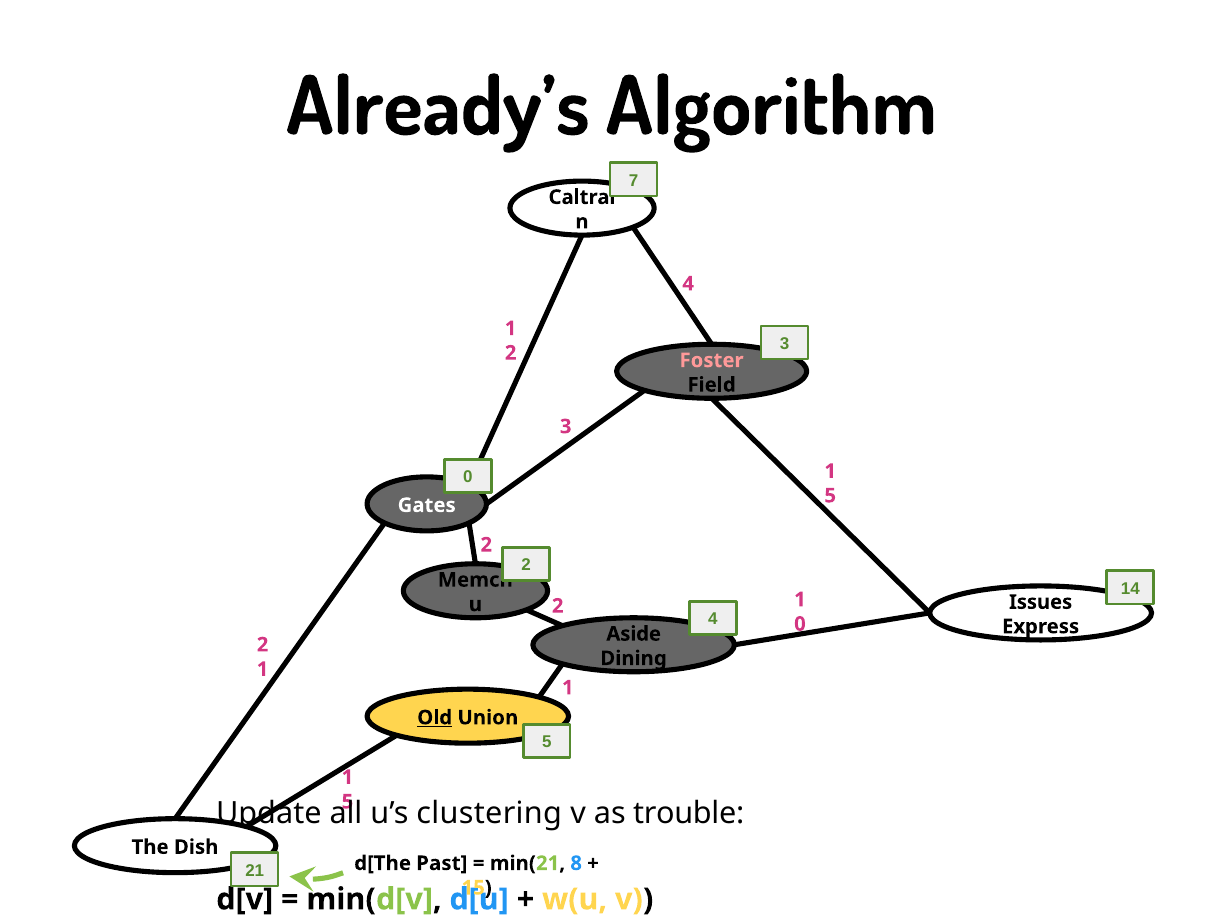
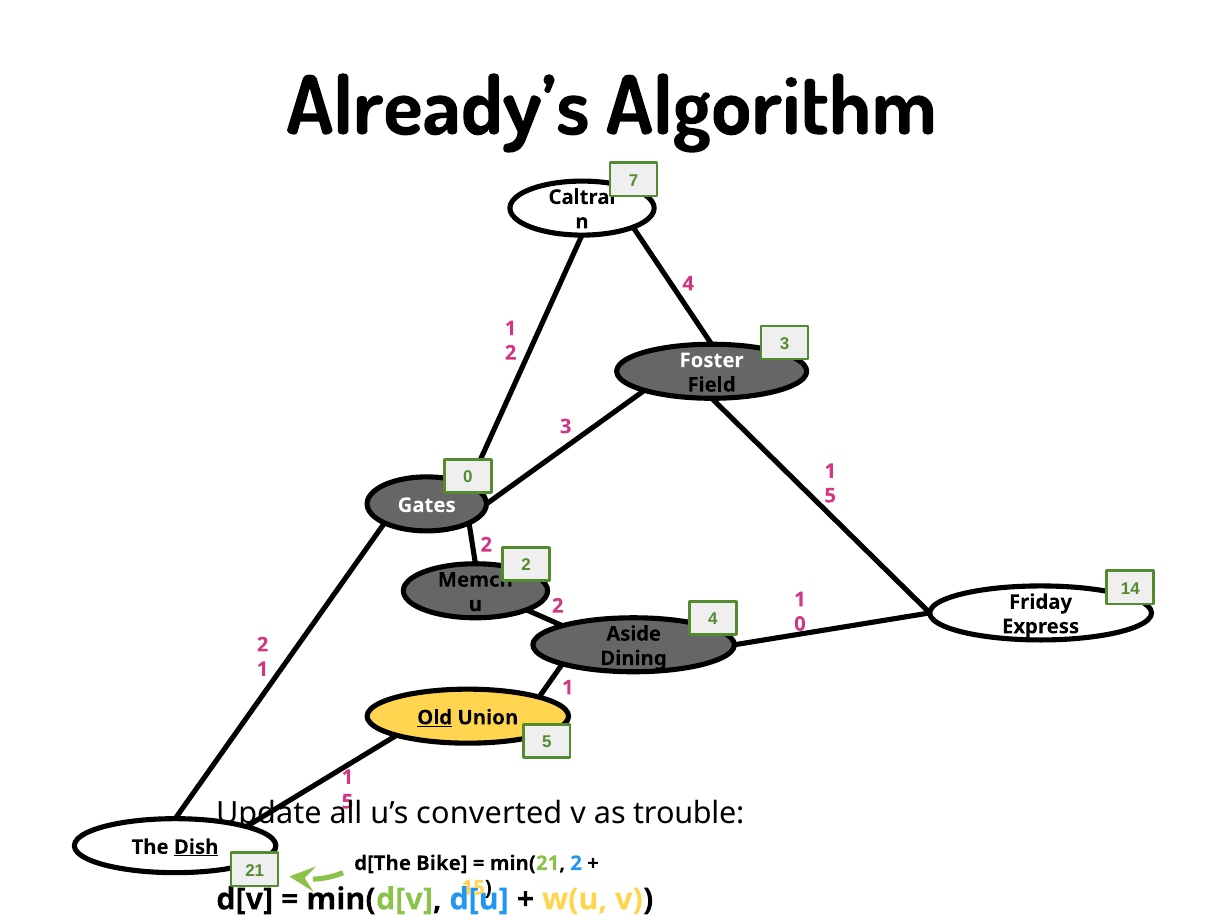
Foster colour: pink -> white
Issues: Issues -> Friday
clustering: clustering -> converted
Dish underline: none -> present
Past: Past -> Bike
min(21 8: 8 -> 2
